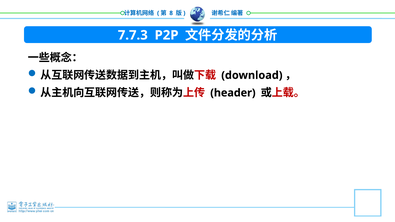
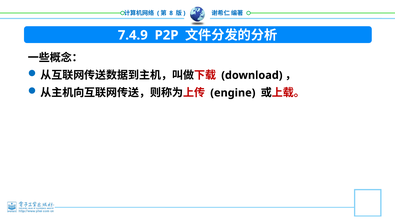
7.7.3: 7.7.3 -> 7.4.9
header: header -> engine
